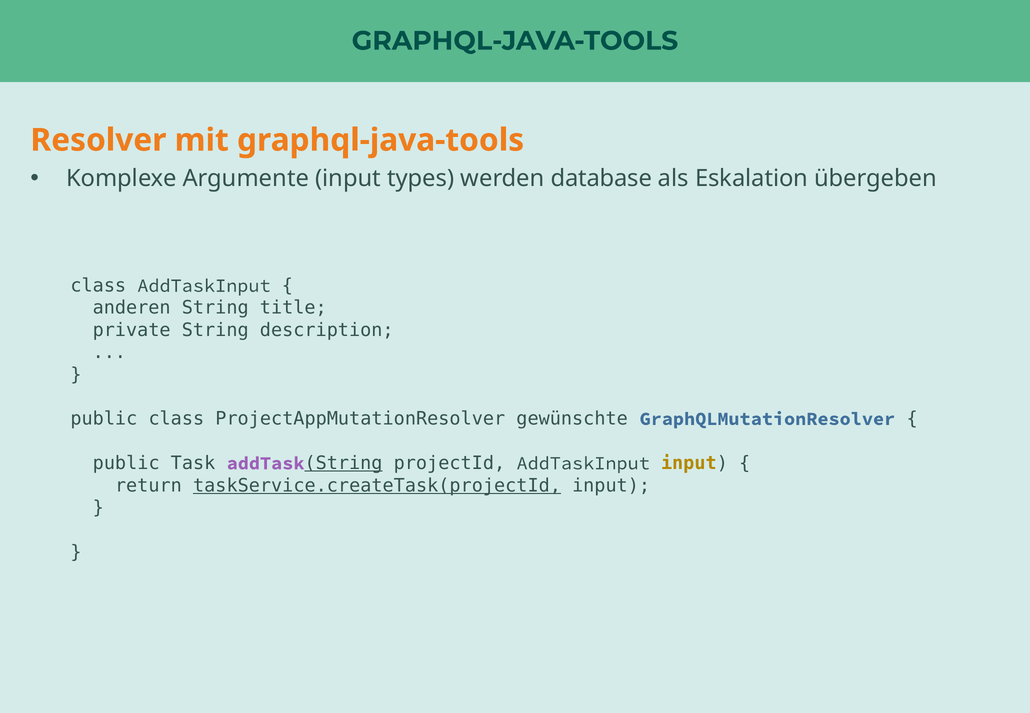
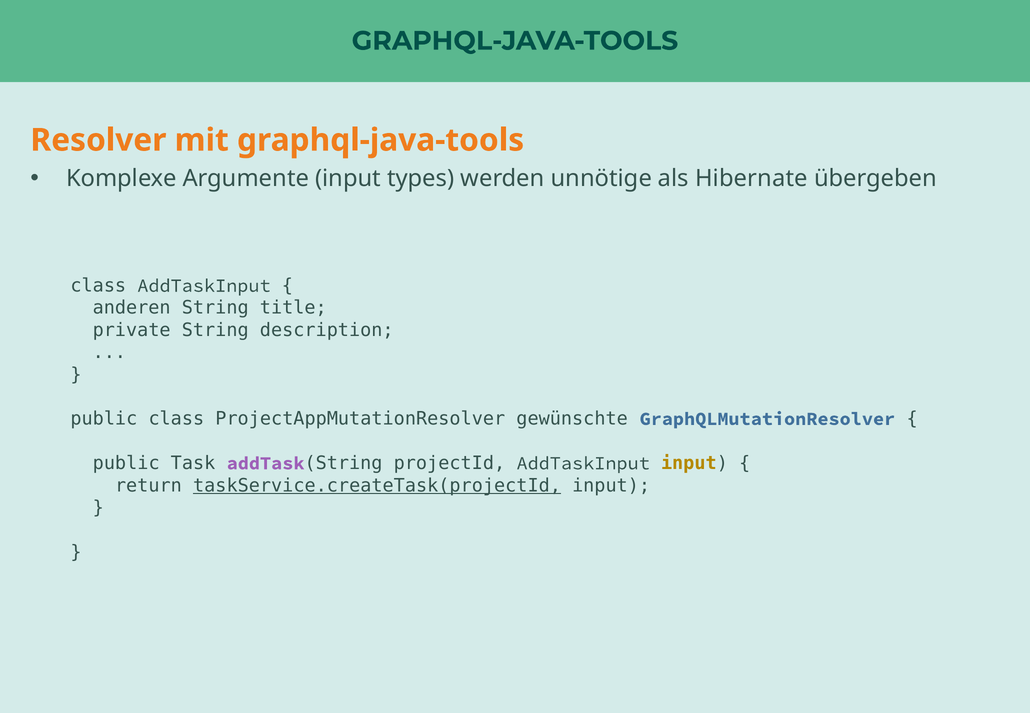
database: database -> unnötige
Eskalation: Eskalation -> Hibernate
String at (344, 463) underline: present -> none
